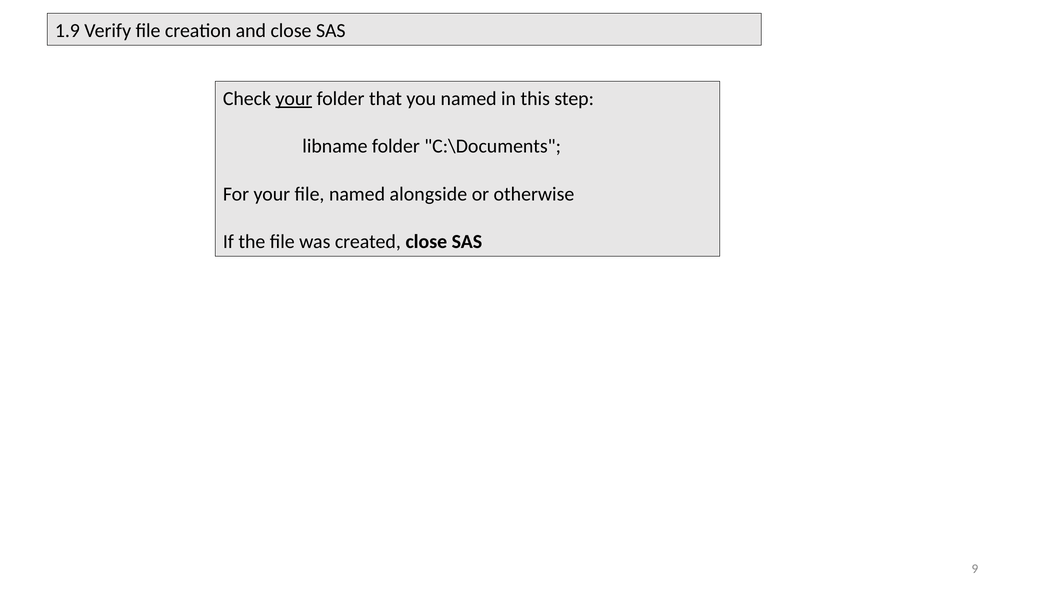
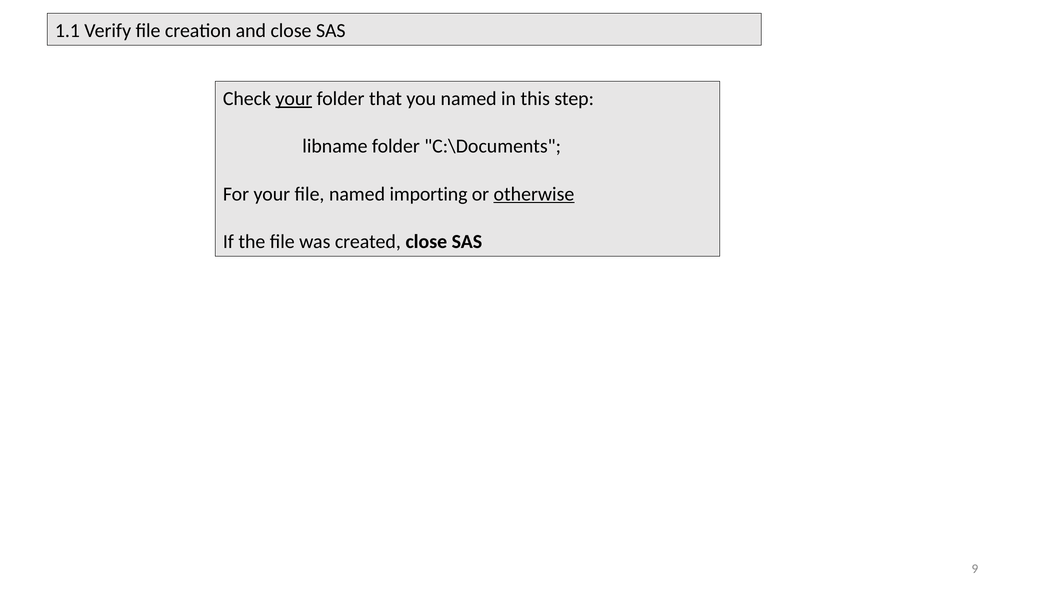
1.9: 1.9 -> 1.1
alongside: alongside -> importing
otherwise underline: none -> present
